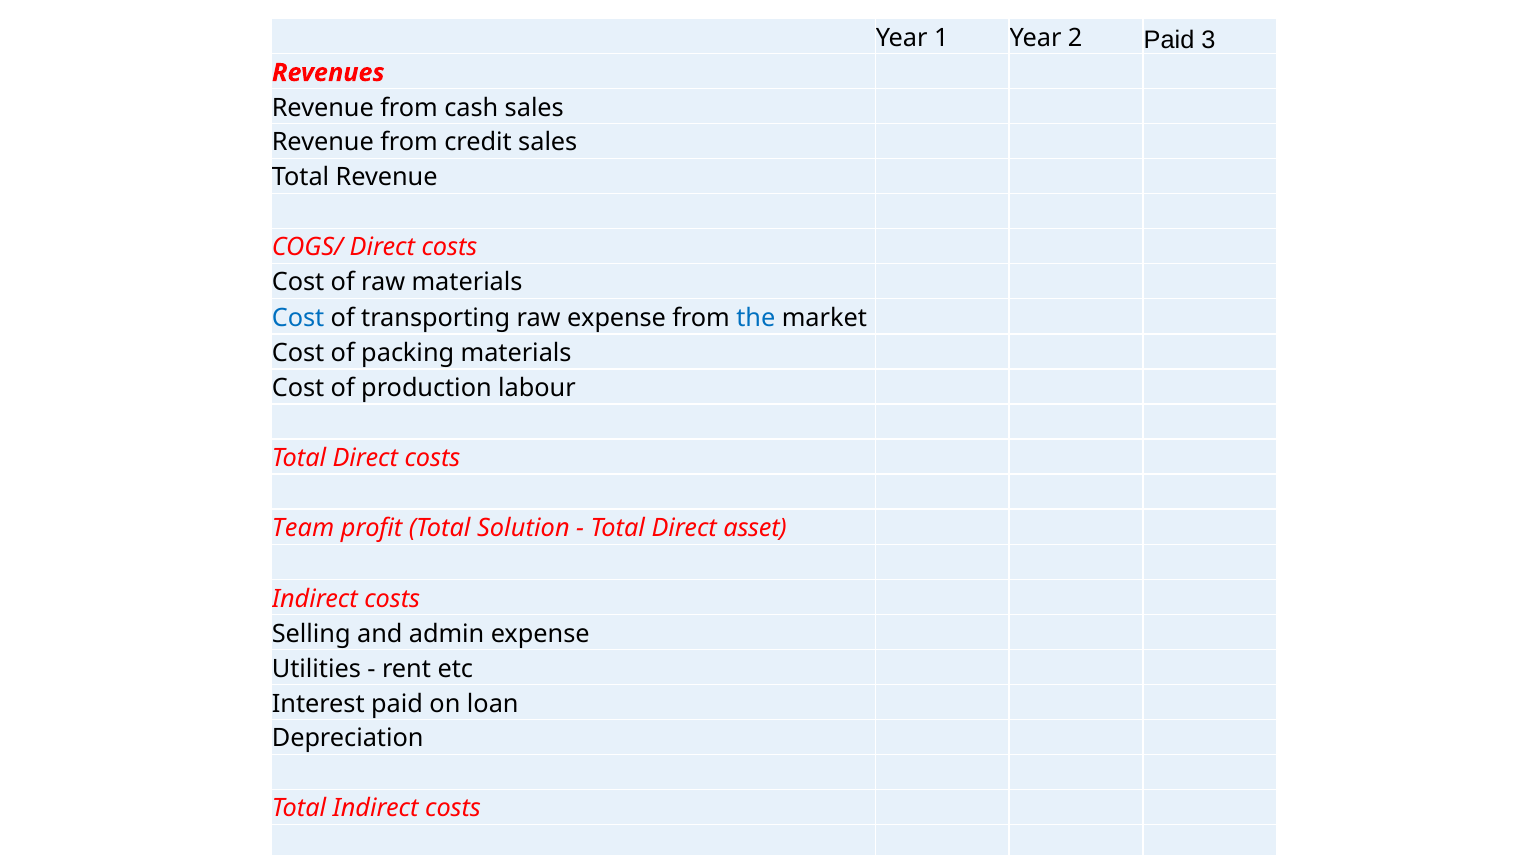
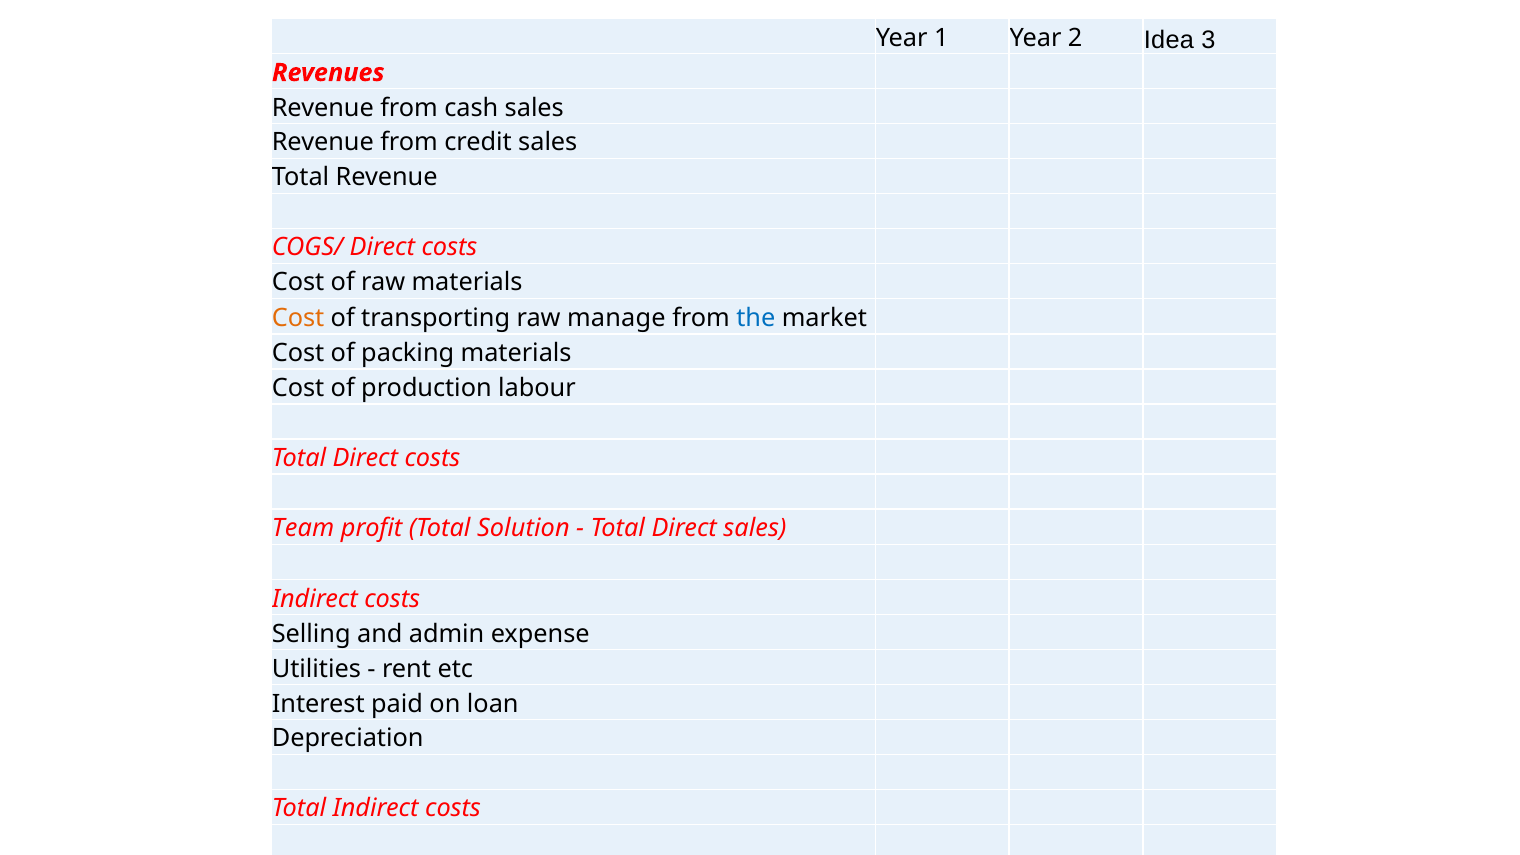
Paid at (1169, 40): Paid -> Idea
Cost at (298, 318) colour: blue -> orange
raw expense: expense -> manage
Direct asset: asset -> sales
